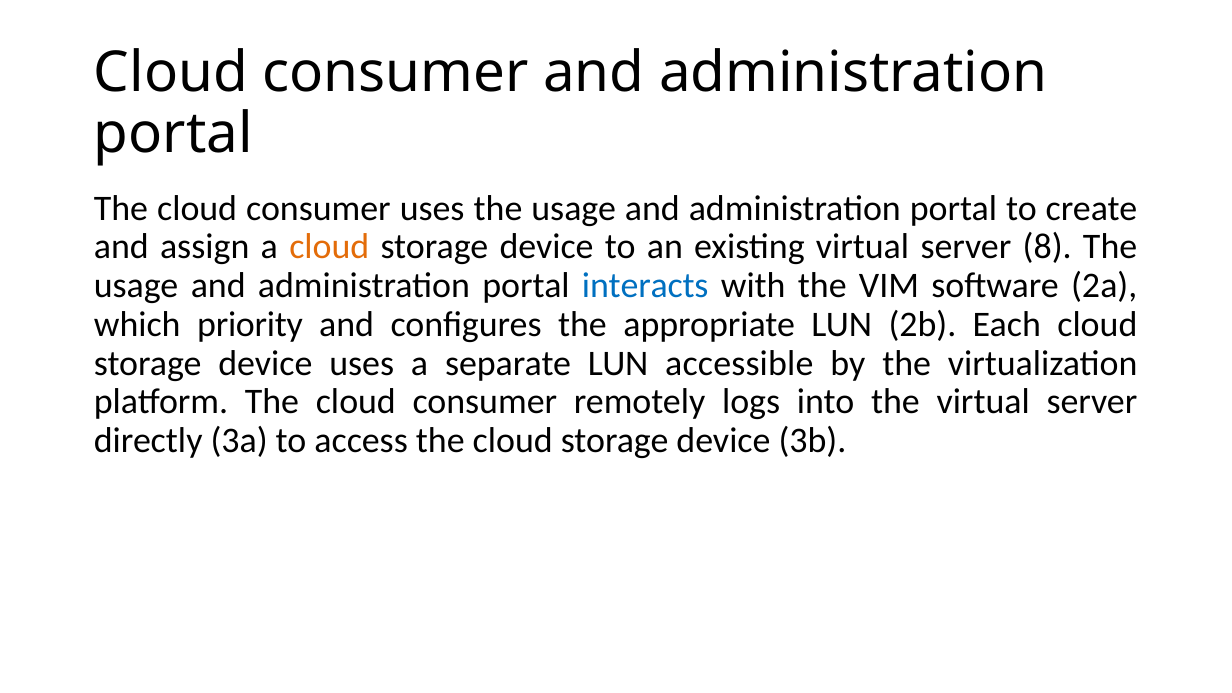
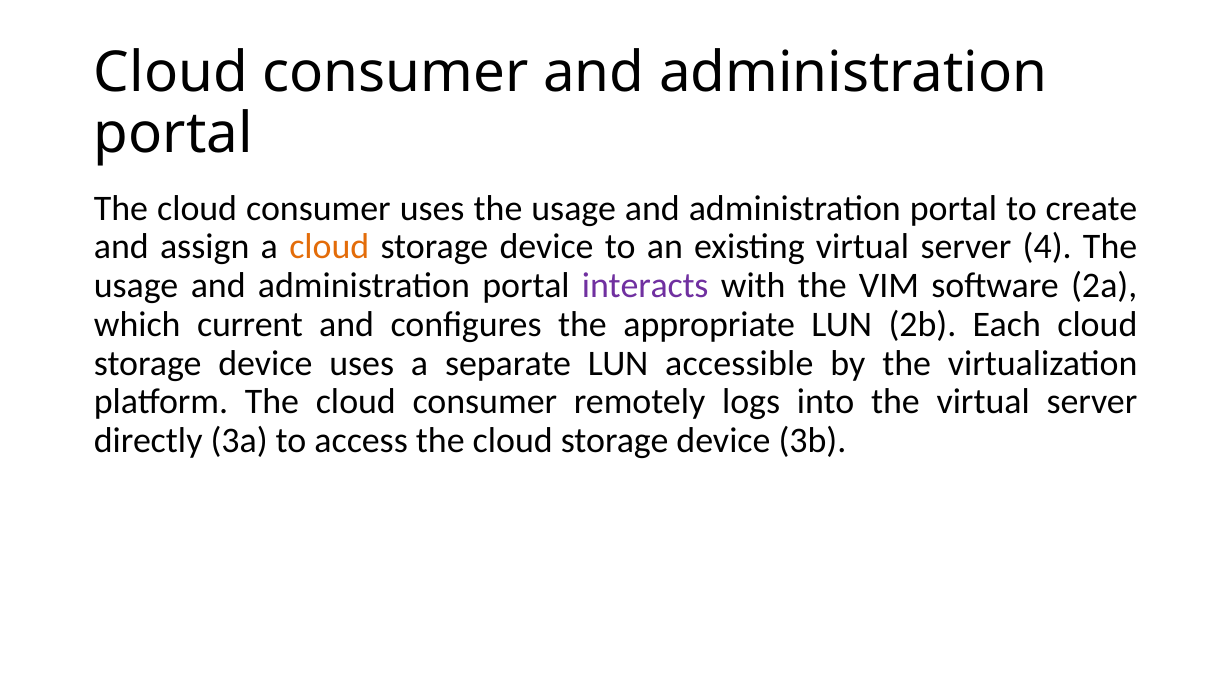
8: 8 -> 4
interacts colour: blue -> purple
priority: priority -> current
